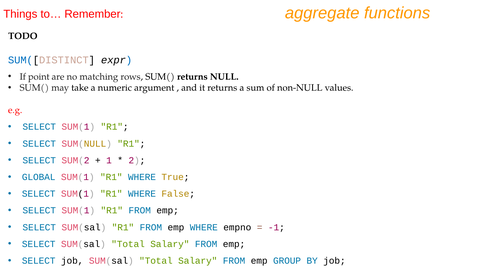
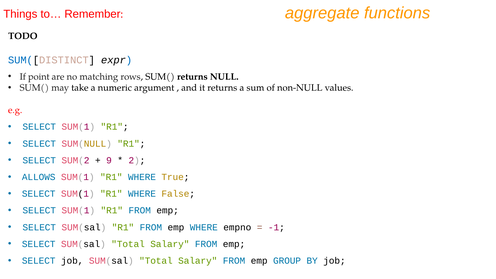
1: 1 -> 9
GLOBAL: GLOBAL -> ALLOWS
